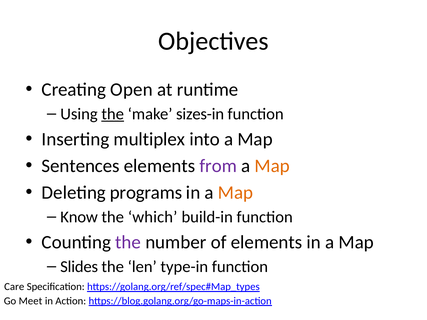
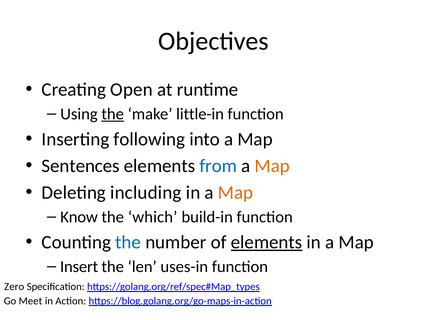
sizes-in: sizes-in -> little-in
multiplex: multiplex -> following
from colour: purple -> blue
programs: programs -> including
the at (128, 242) colour: purple -> blue
elements at (267, 242) underline: none -> present
Slides: Slides -> Insert
type-in: type-in -> uses-in
Care: Care -> Zero
